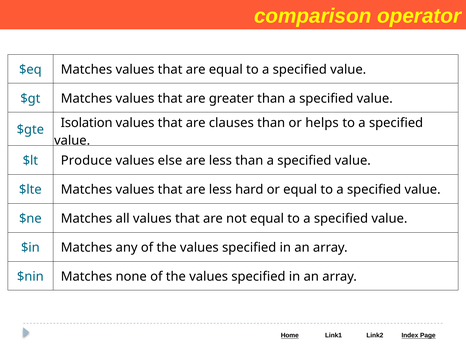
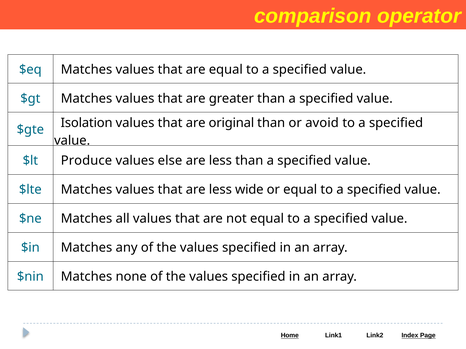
clauses: clauses -> original
helps: helps -> avoid
hard: hard -> wide
